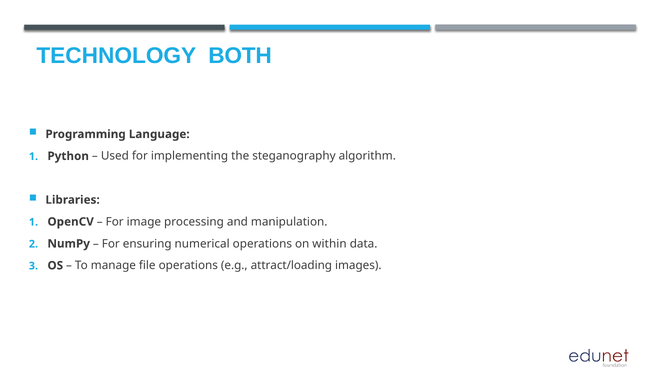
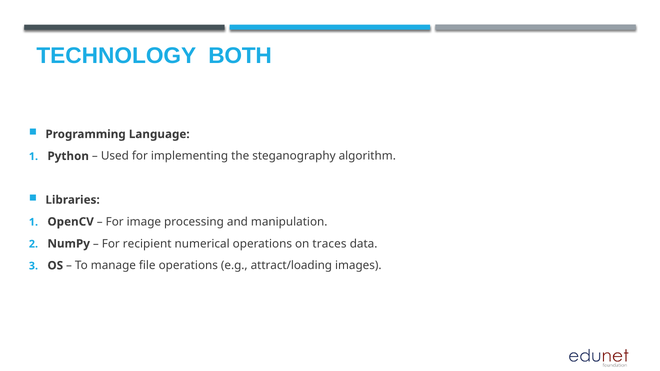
ensuring: ensuring -> recipient
within: within -> traces
